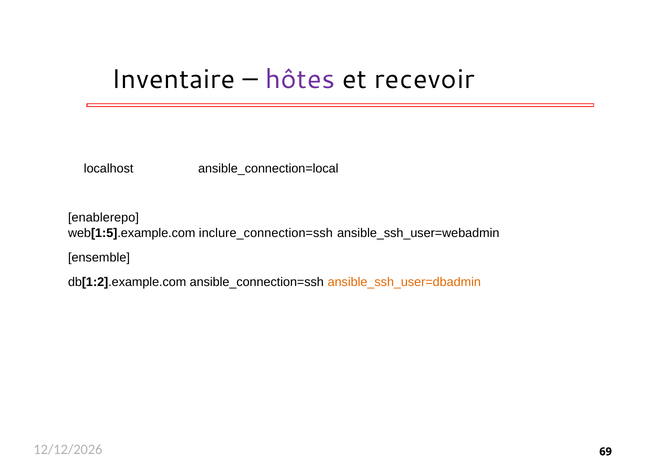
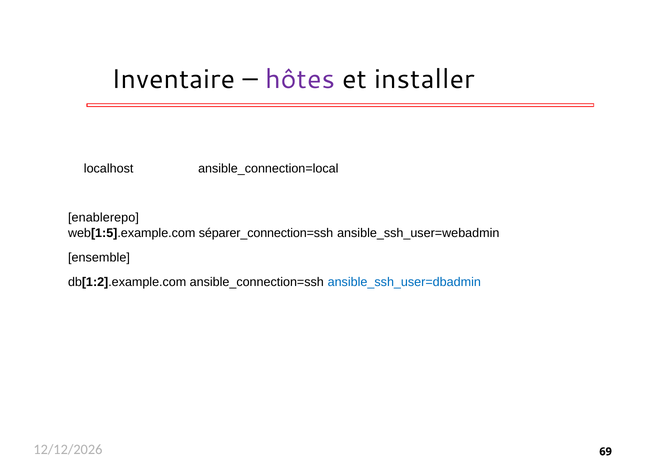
recevoir: recevoir -> installer
inclure_connection=ssh: inclure_connection=ssh -> séparer_connection=ssh
ansible_ssh_user=dbadmin colour: orange -> blue
